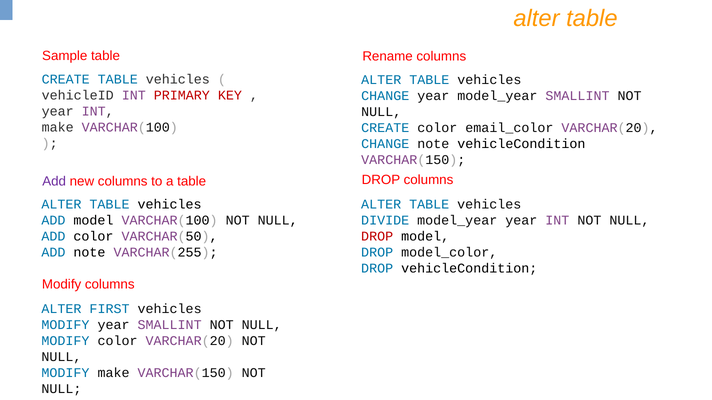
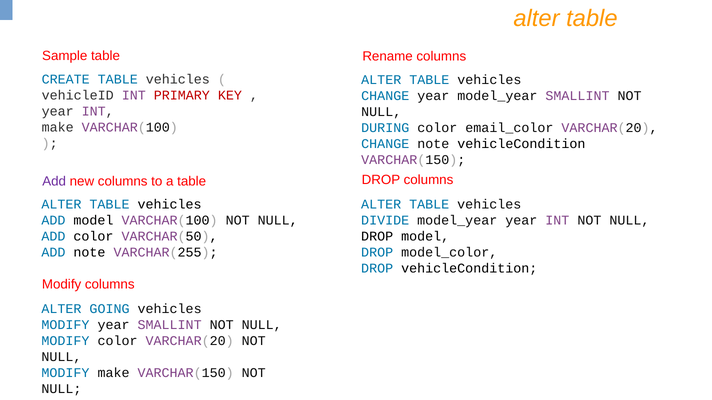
CREATE at (385, 128): CREATE -> DURING
DROP at (377, 237) colour: red -> black
FIRST: FIRST -> GOING
